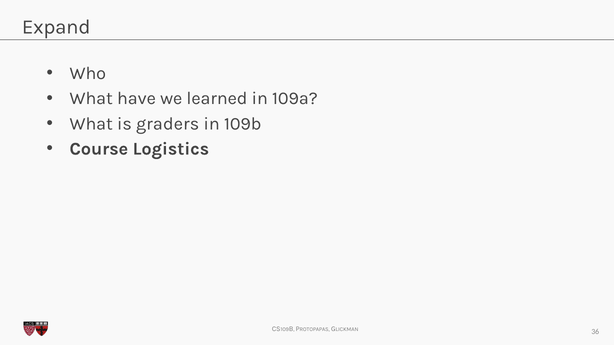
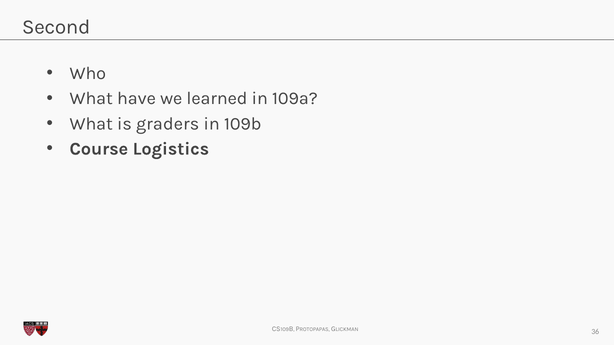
Expand: Expand -> Second
